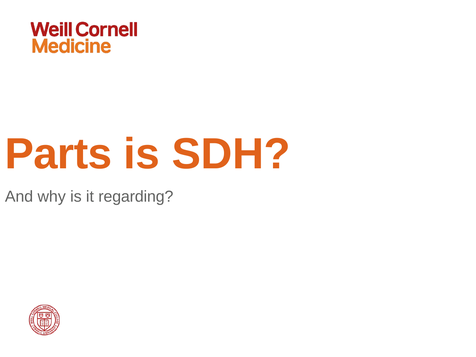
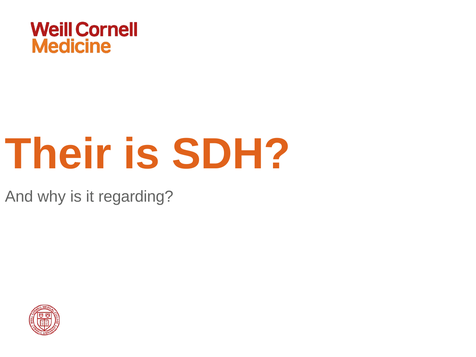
Parts: Parts -> Their
